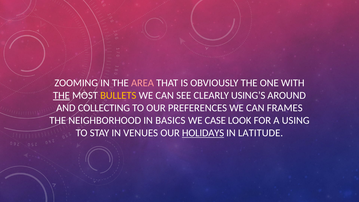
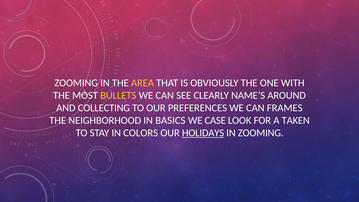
AREA colour: pink -> yellow
THE at (61, 95) underline: present -> none
USING’S: USING’S -> NAME’S
USING: USING -> TAKEN
VENUES: VENUES -> COLORS
IN LATITUDE: LATITUDE -> ZOOMING
